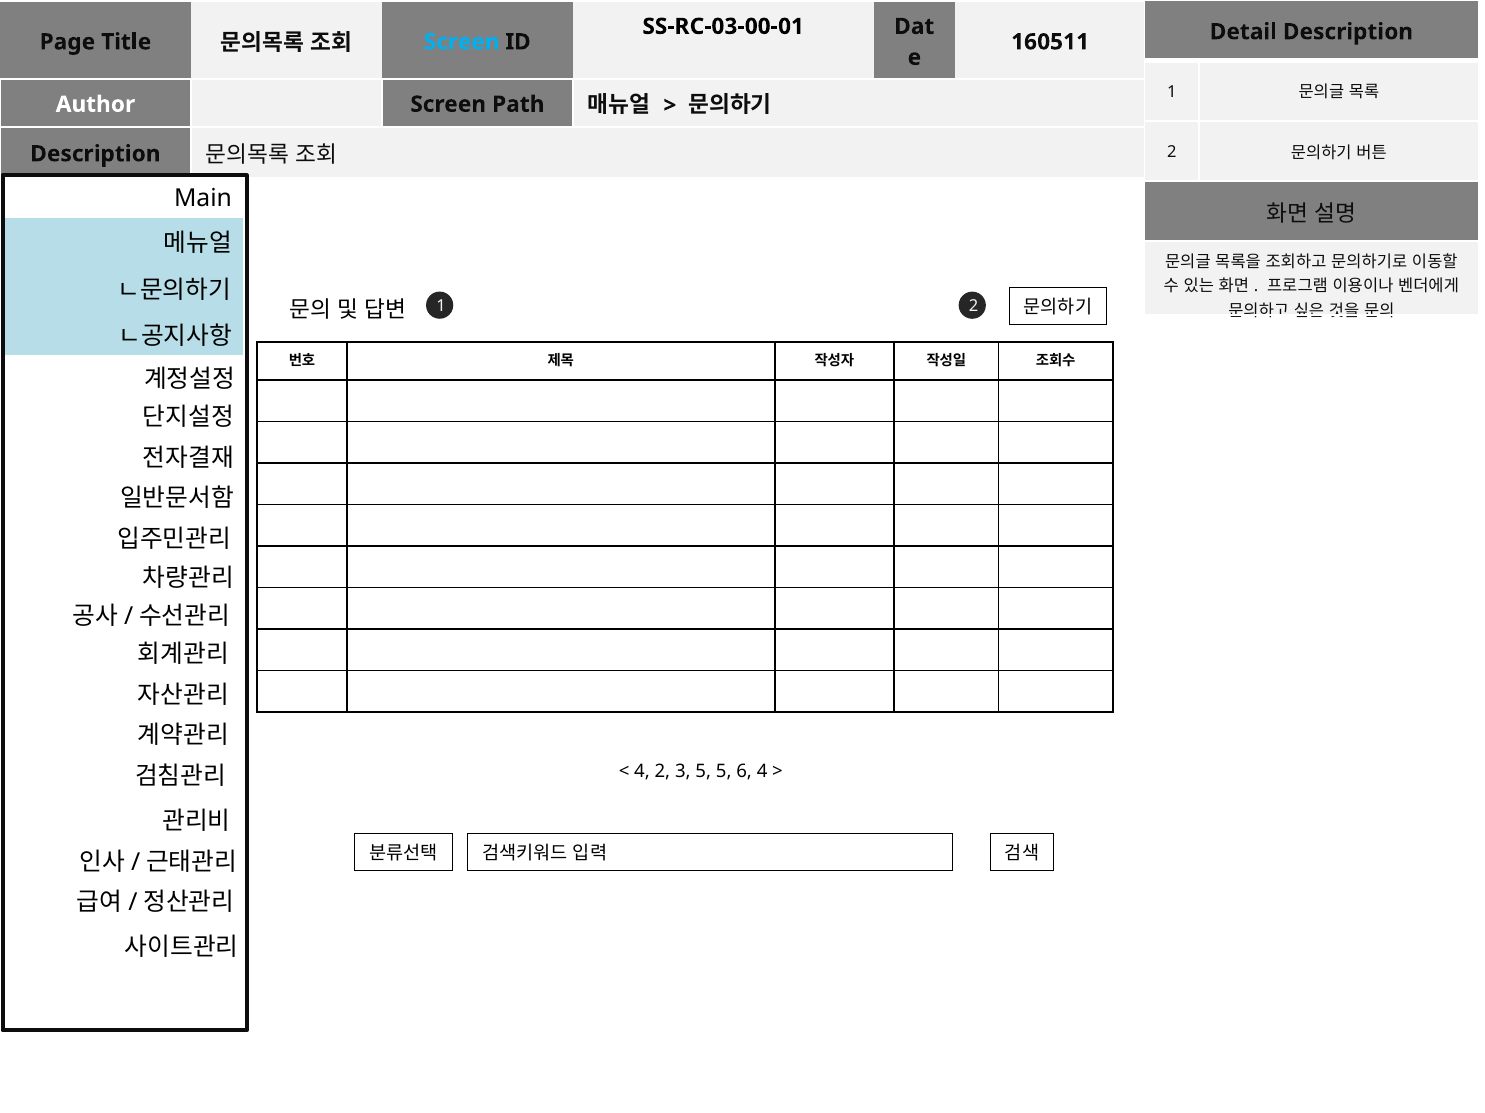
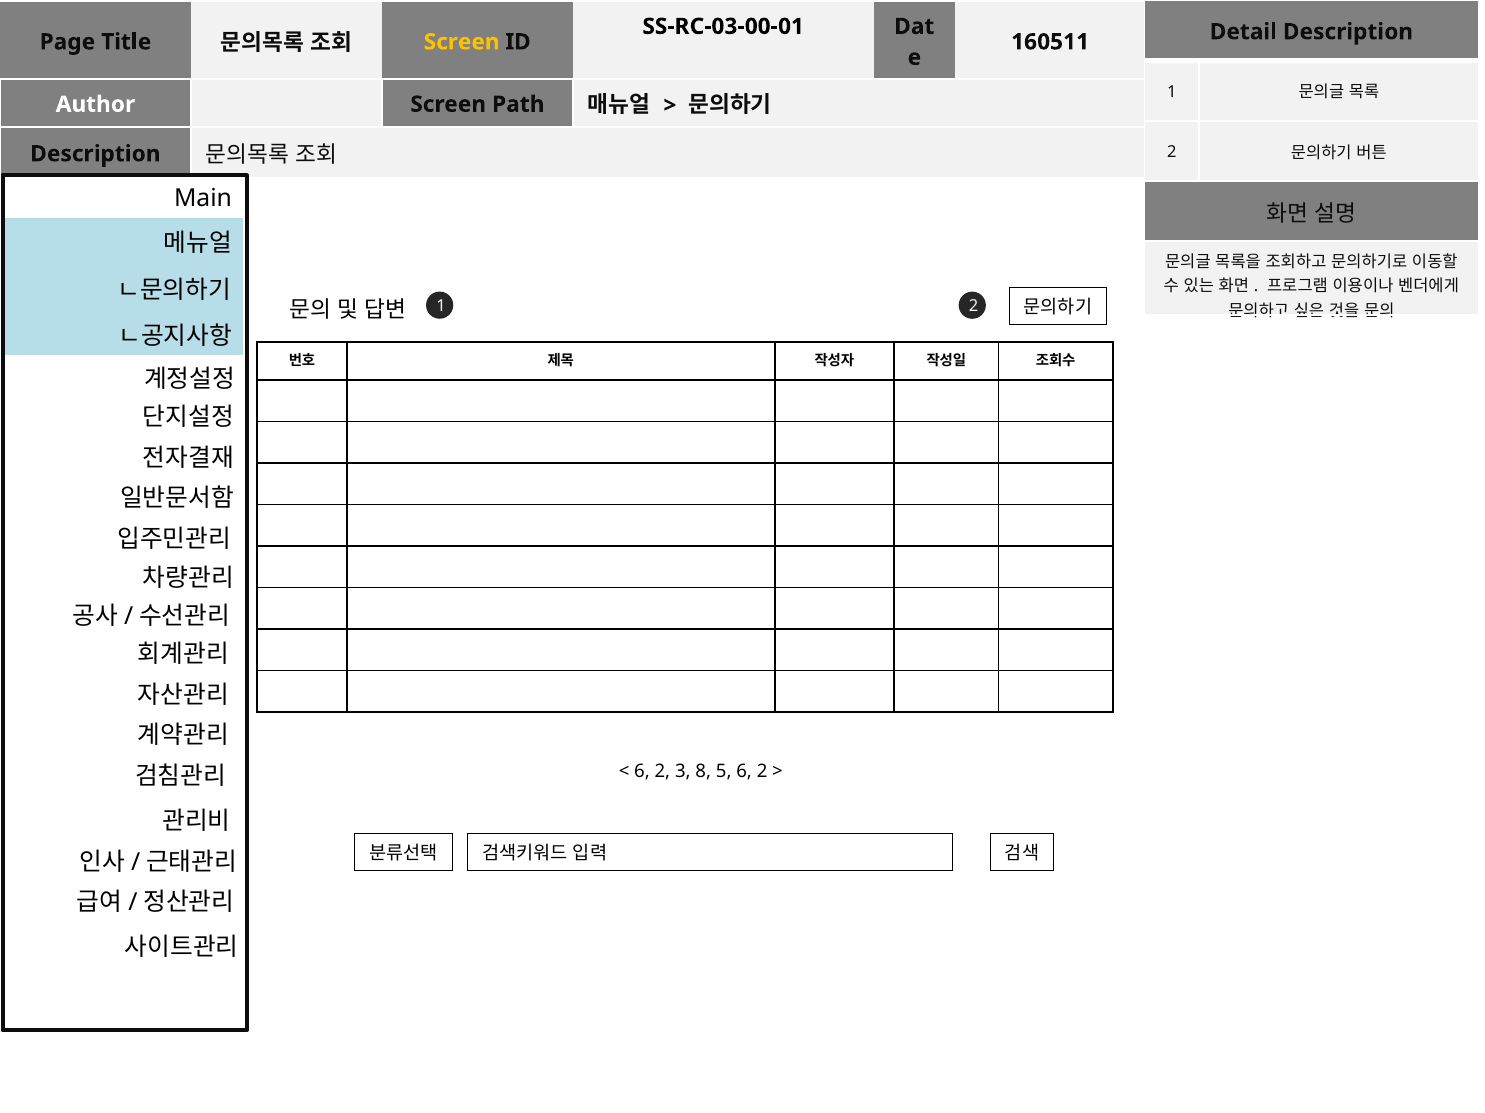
Screen at (462, 42) colour: light blue -> yellow
4 at (642, 772): 4 -> 6
3 5: 5 -> 8
5 6 4: 4 -> 2
